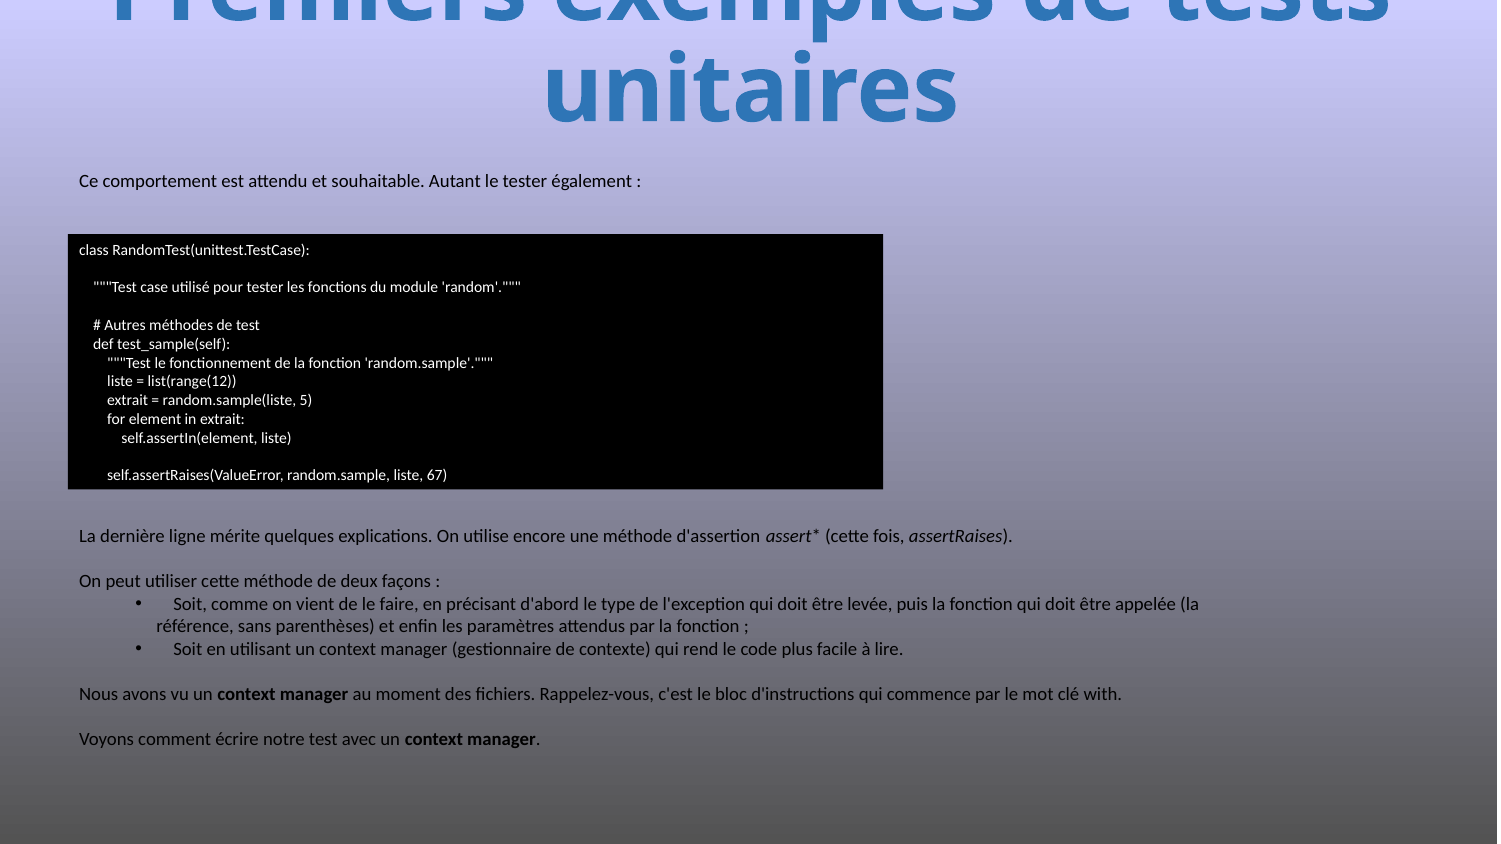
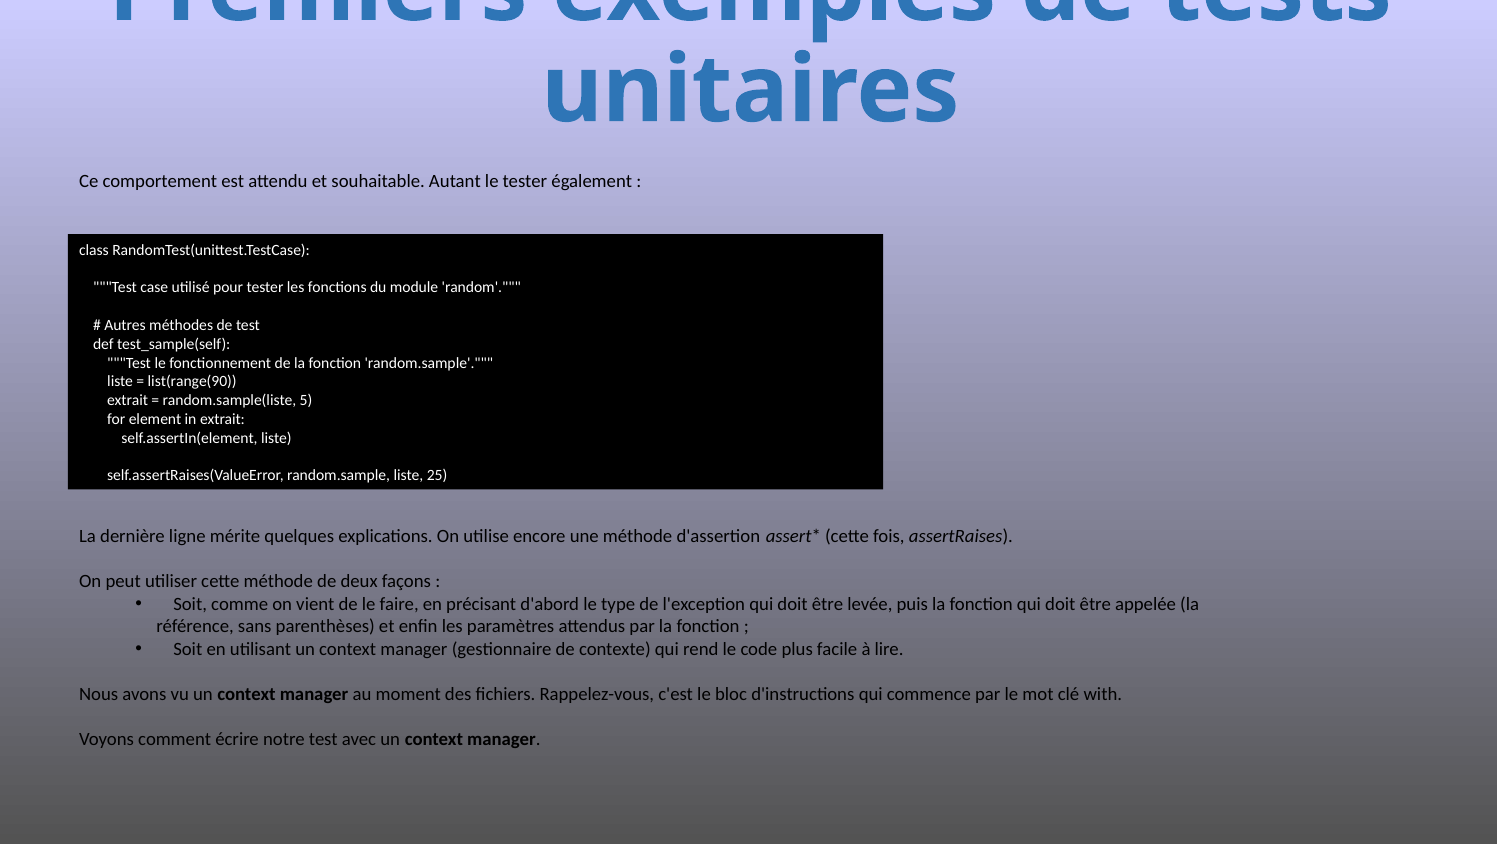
list(range(12: list(range(12 -> list(range(90
67: 67 -> 25
